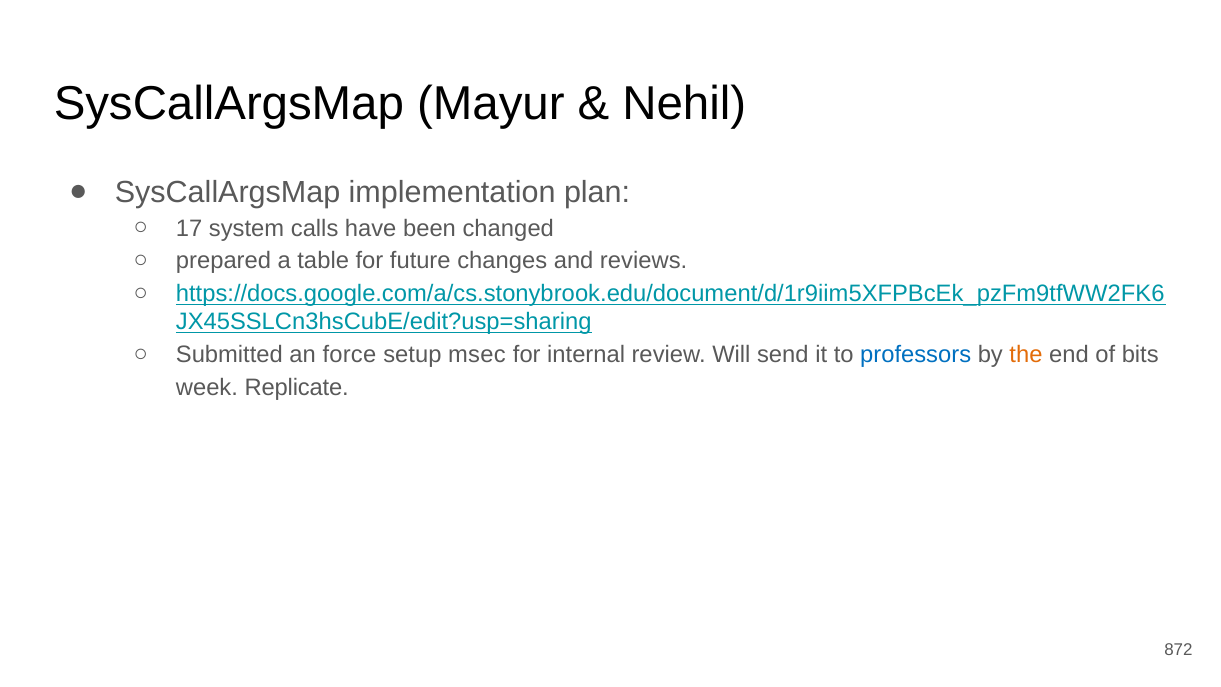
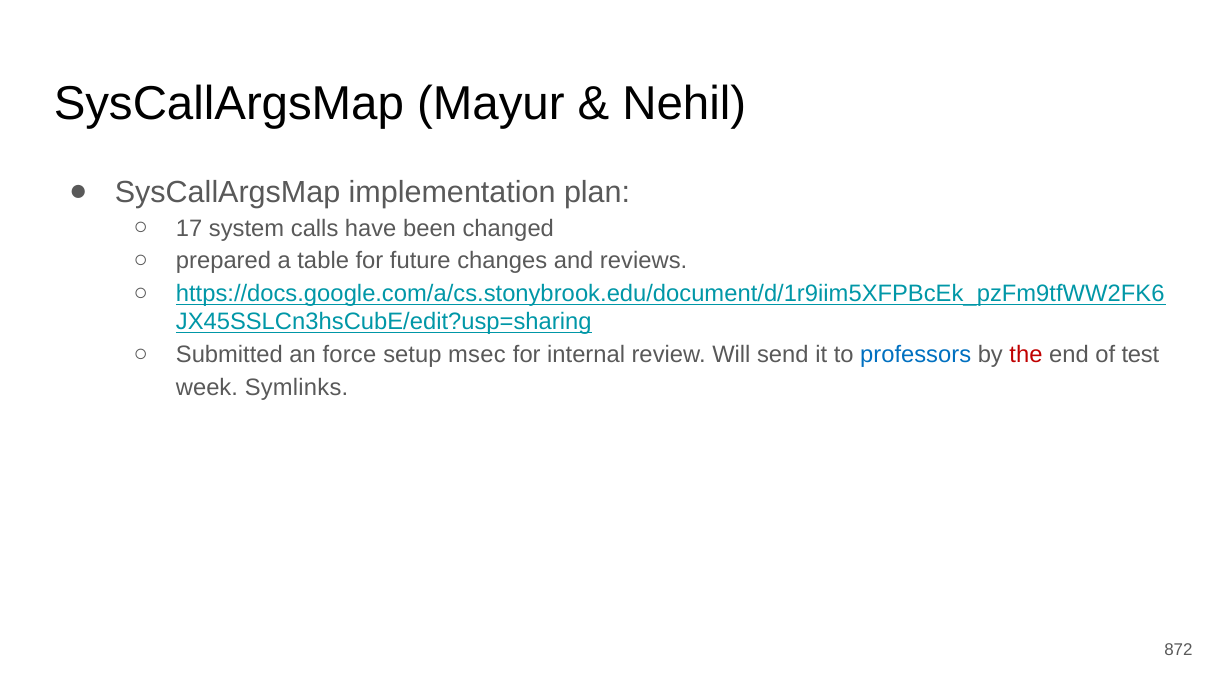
the colour: orange -> red
bits: bits -> test
Replicate: Replicate -> Symlinks
